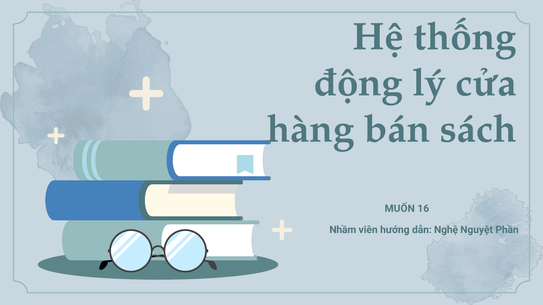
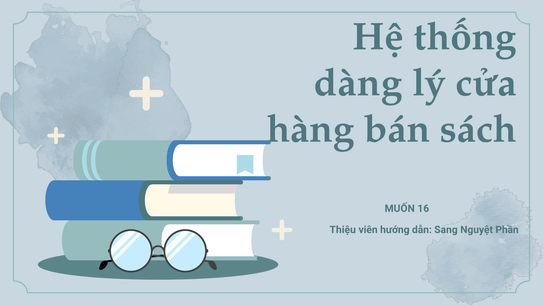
động: động -> dàng
Nhầm: Nhầm -> Thiệu
Nghệ: Nghệ -> Sang
